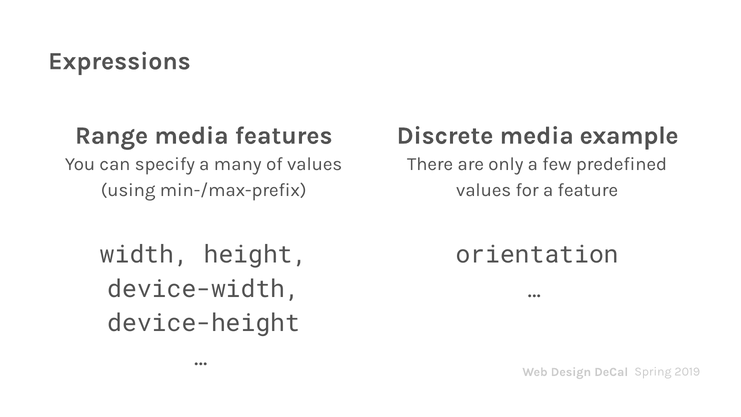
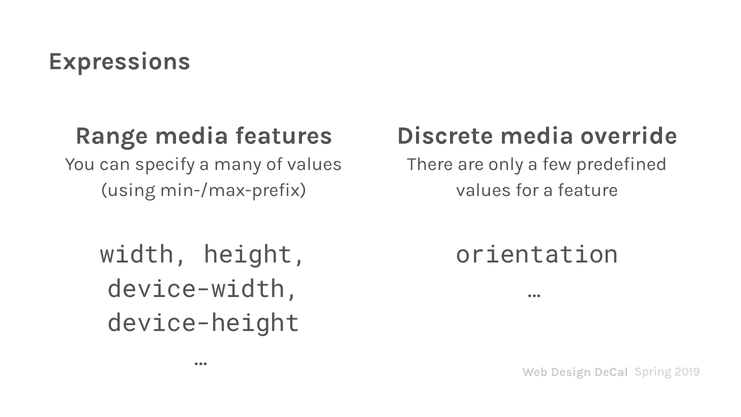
example: example -> override
